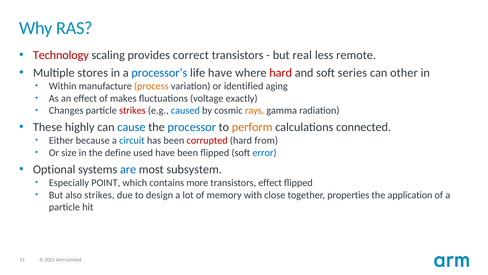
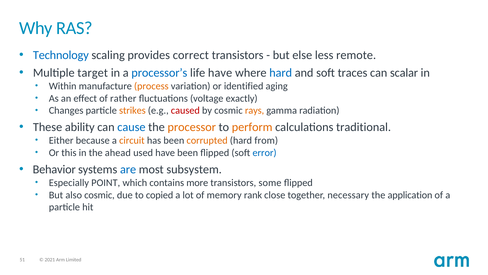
Technology colour: red -> blue
real: real -> else
stores: stores -> target
hard at (281, 73) colour: red -> blue
series: series -> traces
other: other -> scalar
makes: makes -> rather
strikes at (132, 110) colour: red -> orange
caused colour: blue -> red
highly: highly -> ability
processor colour: blue -> orange
connected: connected -> traditional
circuit colour: blue -> orange
corrupted colour: red -> orange
size: size -> this
define: define -> ahead
Optional: Optional -> Behavior
transistors effect: effect -> some
also strikes: strikes -> cosmic
design: design -> copied
with: with -> rank
properties: properties -> necessary
